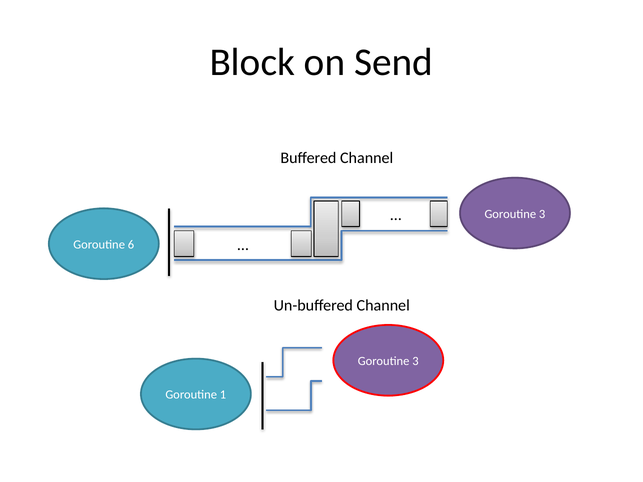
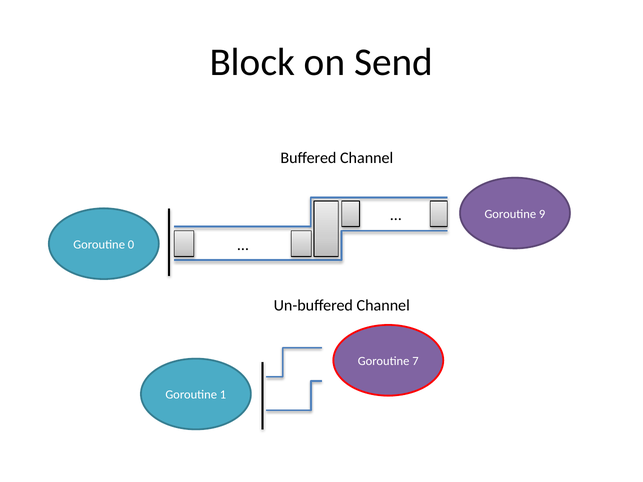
3 at (542, 214): 3 -> 9
6: 6 -> 0
3 at (415, 361): 3 -> 7
